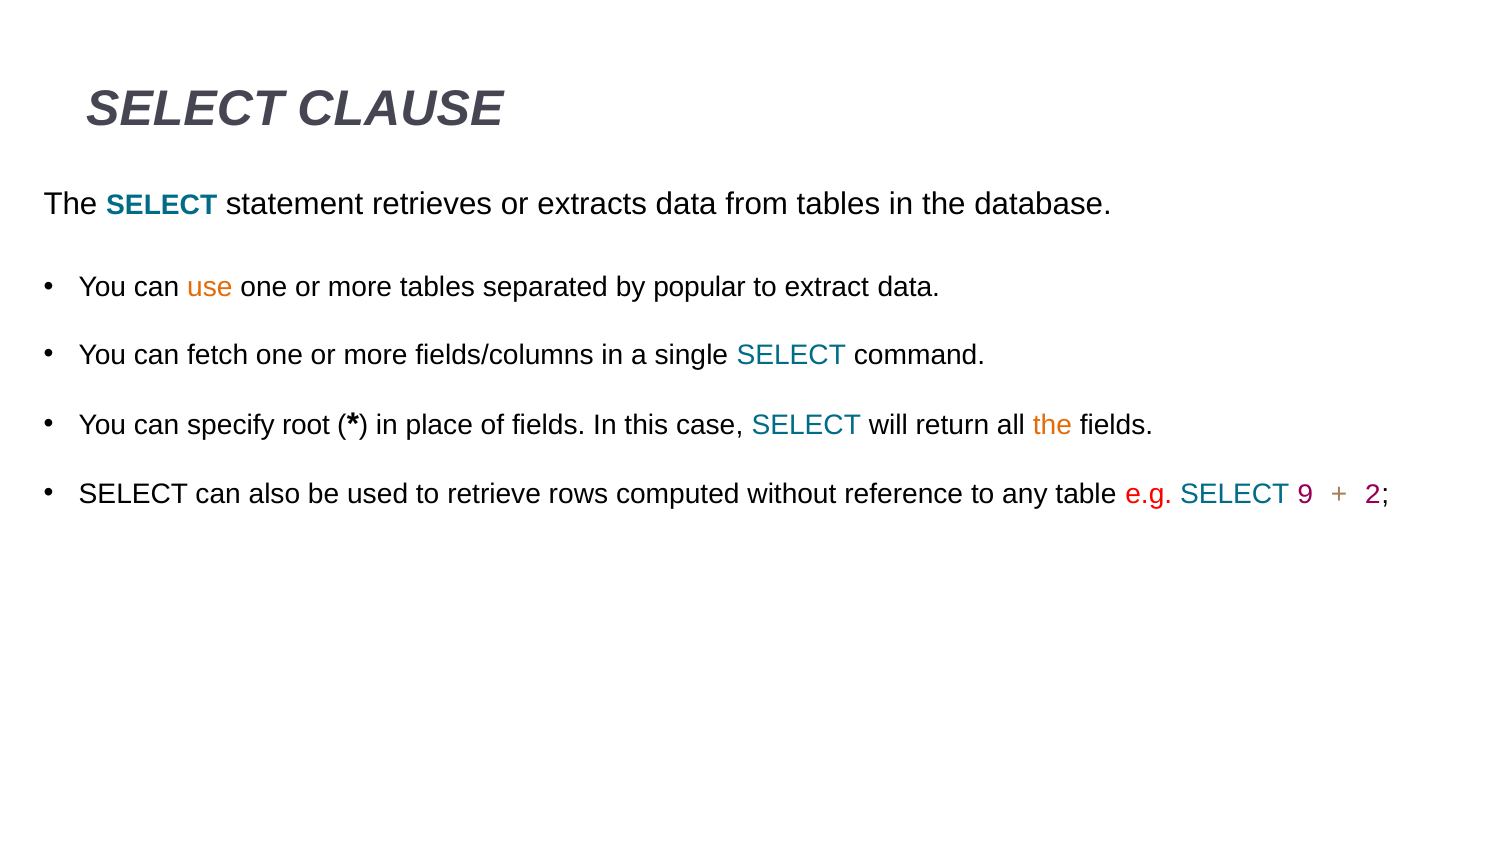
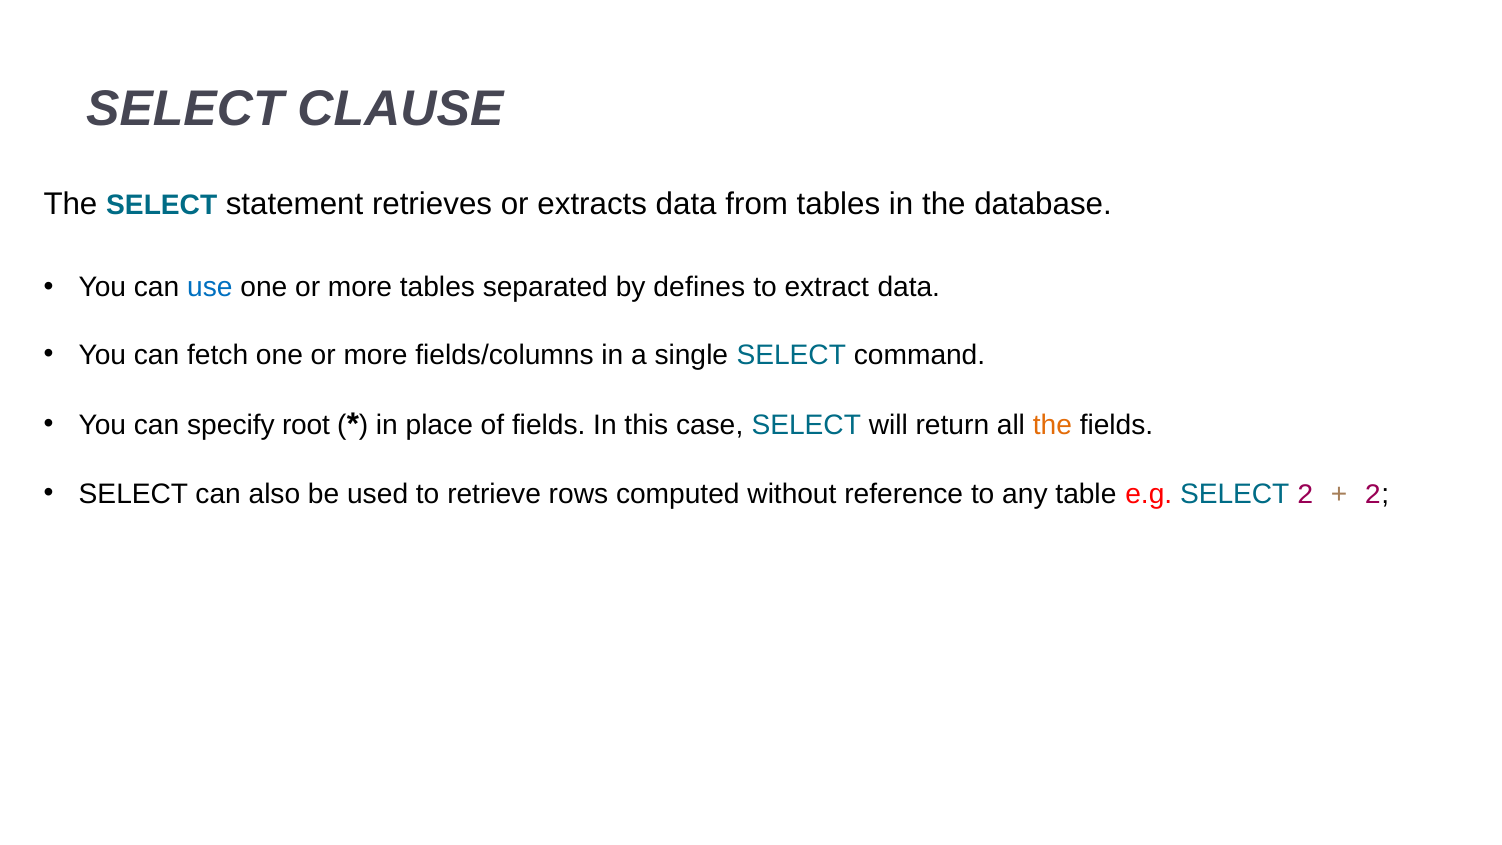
use colour: orange -> blue
popular: popular -> defines
SELECT 9: 9 -> 2
